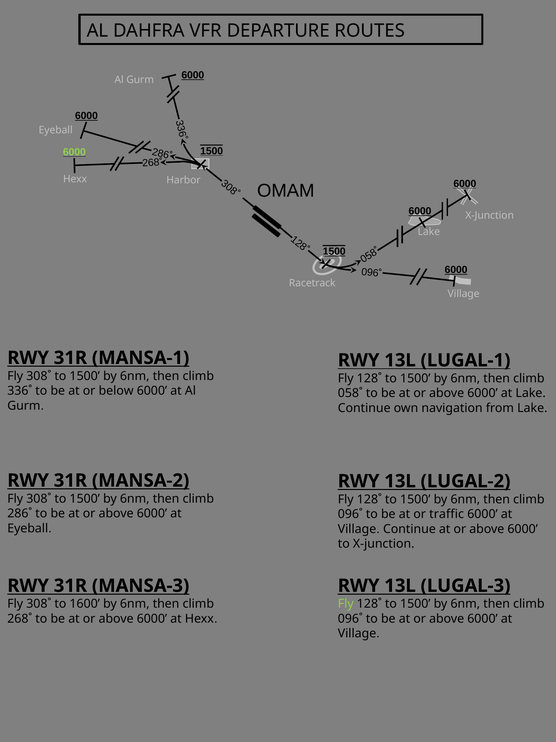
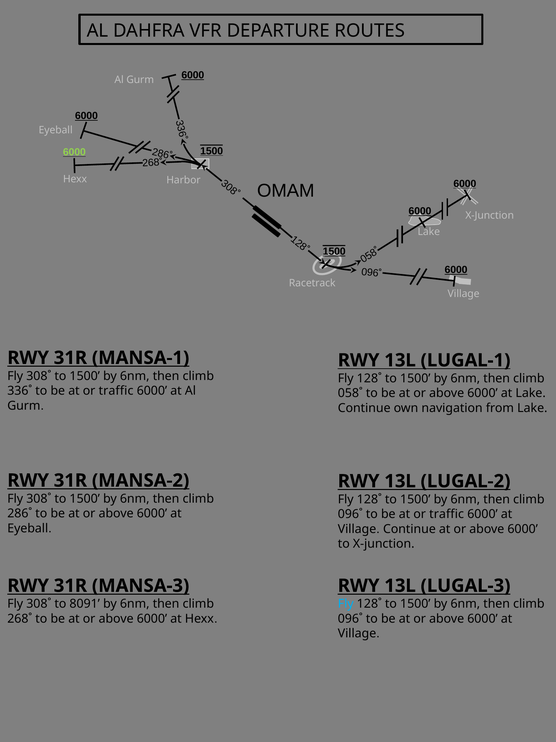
below at (116, 390): below -> traffic
1600: 1600 -> 8091
Fly at (346, 603) colour: light green -> light blue
